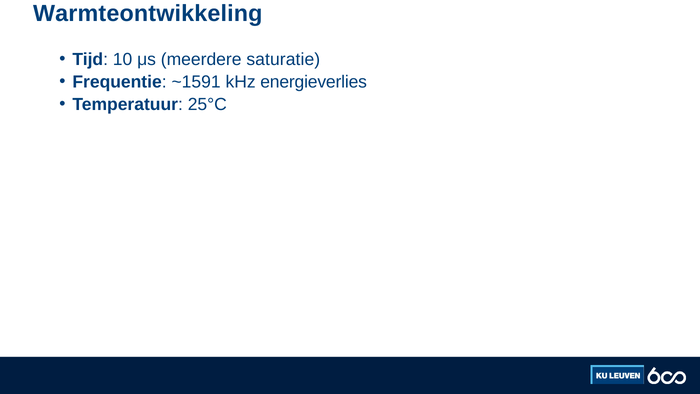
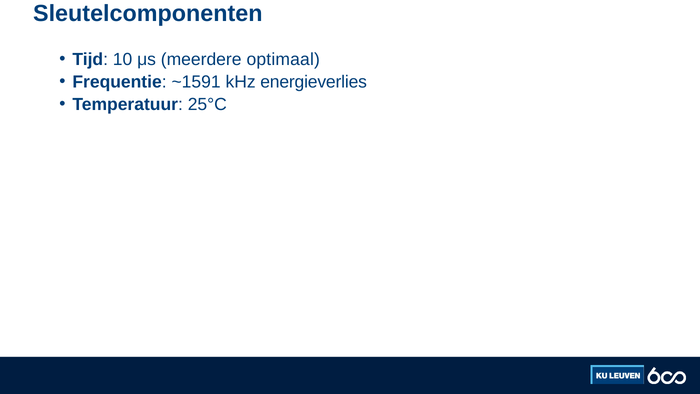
Warmteontwikkeling: Warmteontwikkeling -> Sleutelcomponenten
saturatie: saturatie -> optimaal
